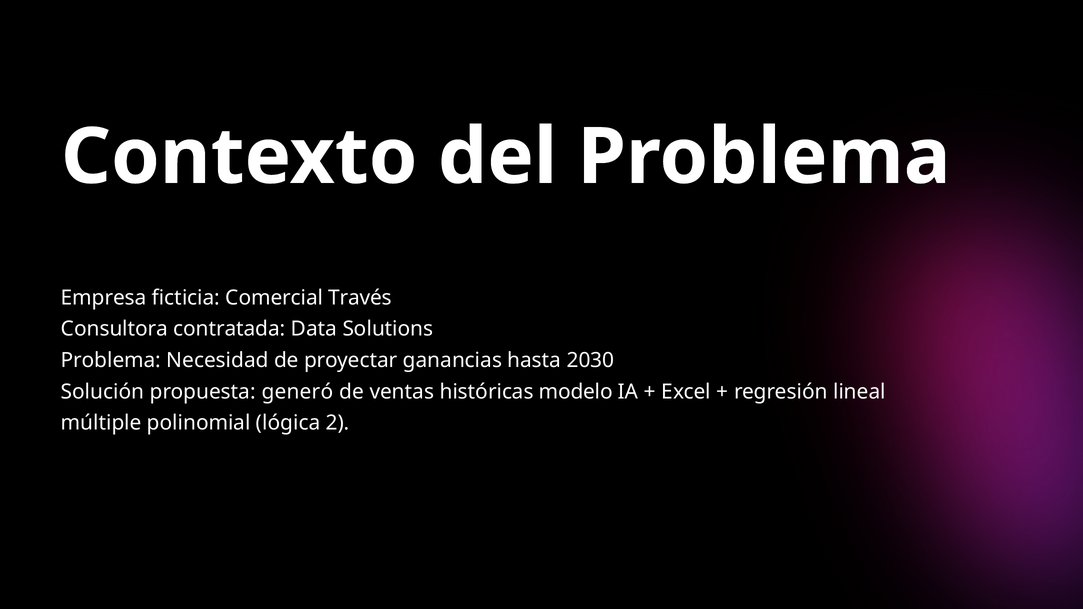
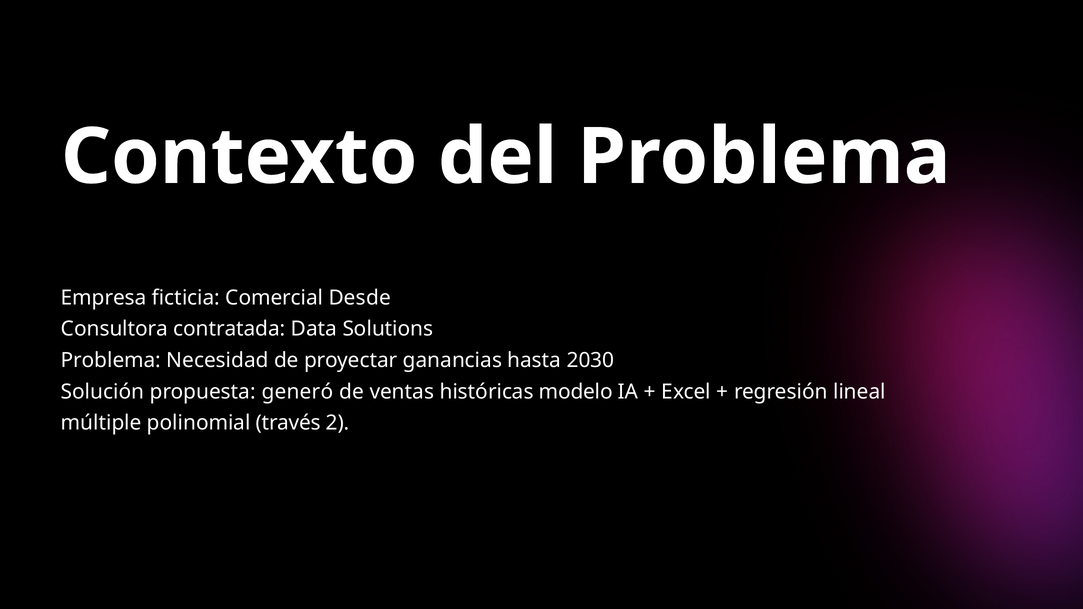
Través: Través -> Desde
lógica: lógica -> través
